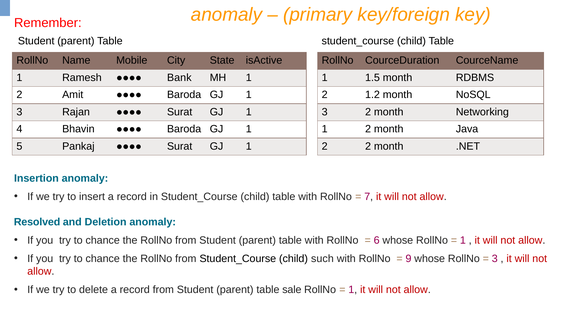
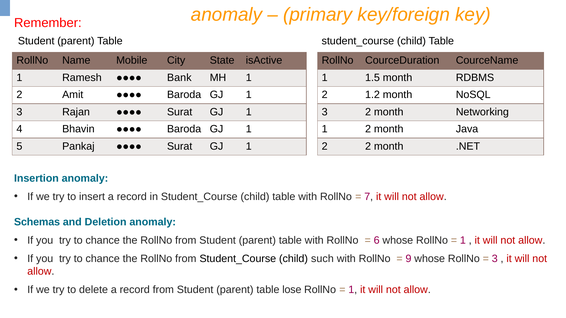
Resolved: Resolved -> Schemas
sale: sale -> lose
